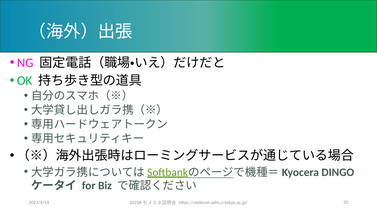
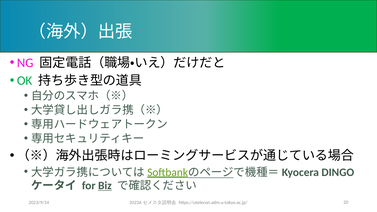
Biz underline: none -> present
